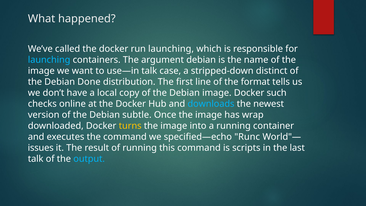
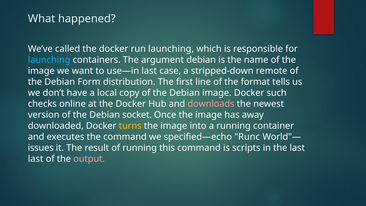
use—in talk: talk -> last
distinct: distinct -> remote
Done: Done -> Form
downloads colour: light blue -> pink
subtle: subtle -> socket
wrap: wrap -> away
talk at (36, 159): talk -> last
output colour: light blue -> pink
